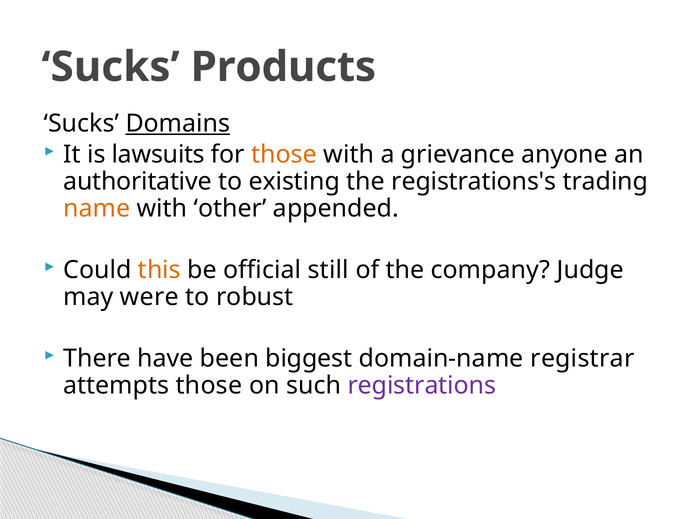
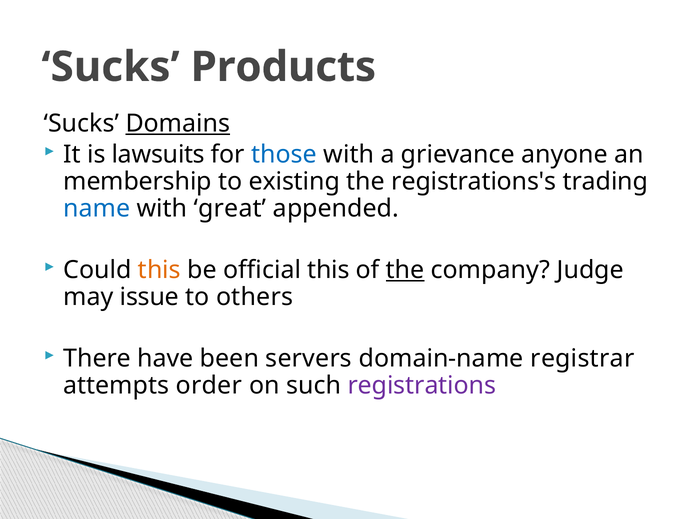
those at (284, 154) colour: orange -> blue
authoritative: authoritative -> membership
name colour: orange -> blue
other: other -> great
official still: still -> this
the at (405, 270) underline: none -> present
were: were -> issue
robust: robust -> others
biggest: biggest -> servers
attempts those: those -> order
